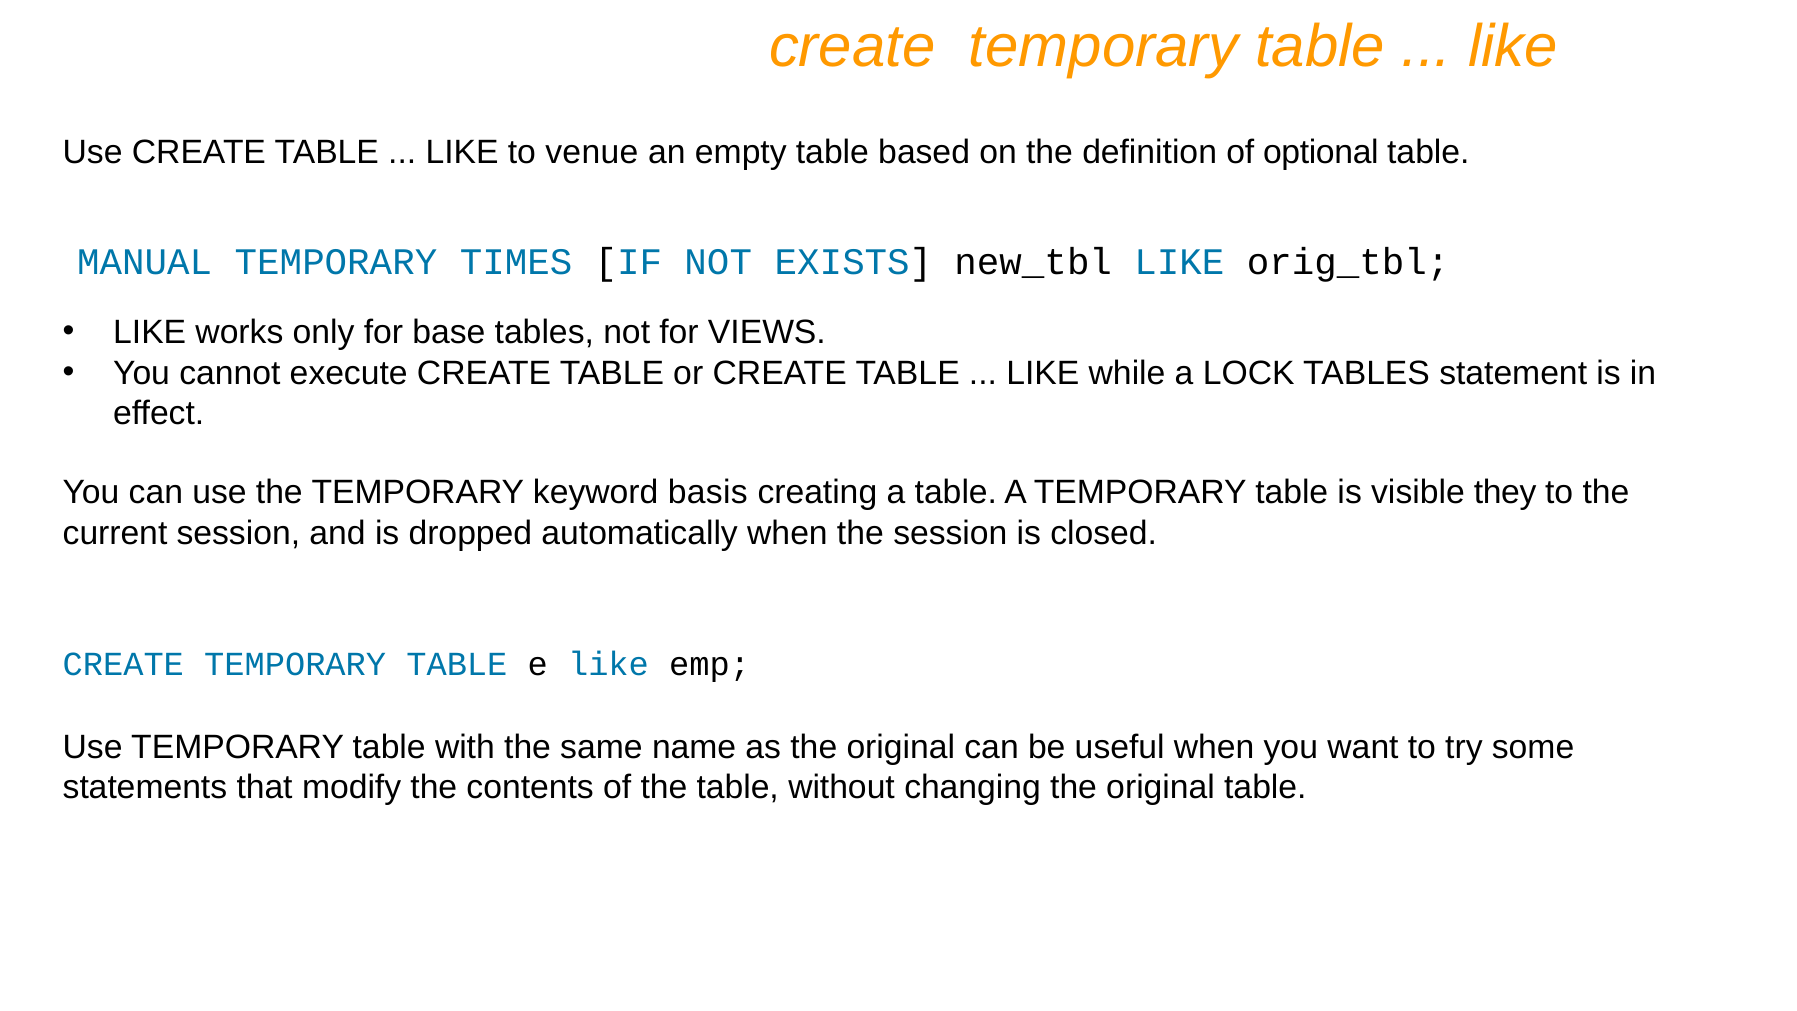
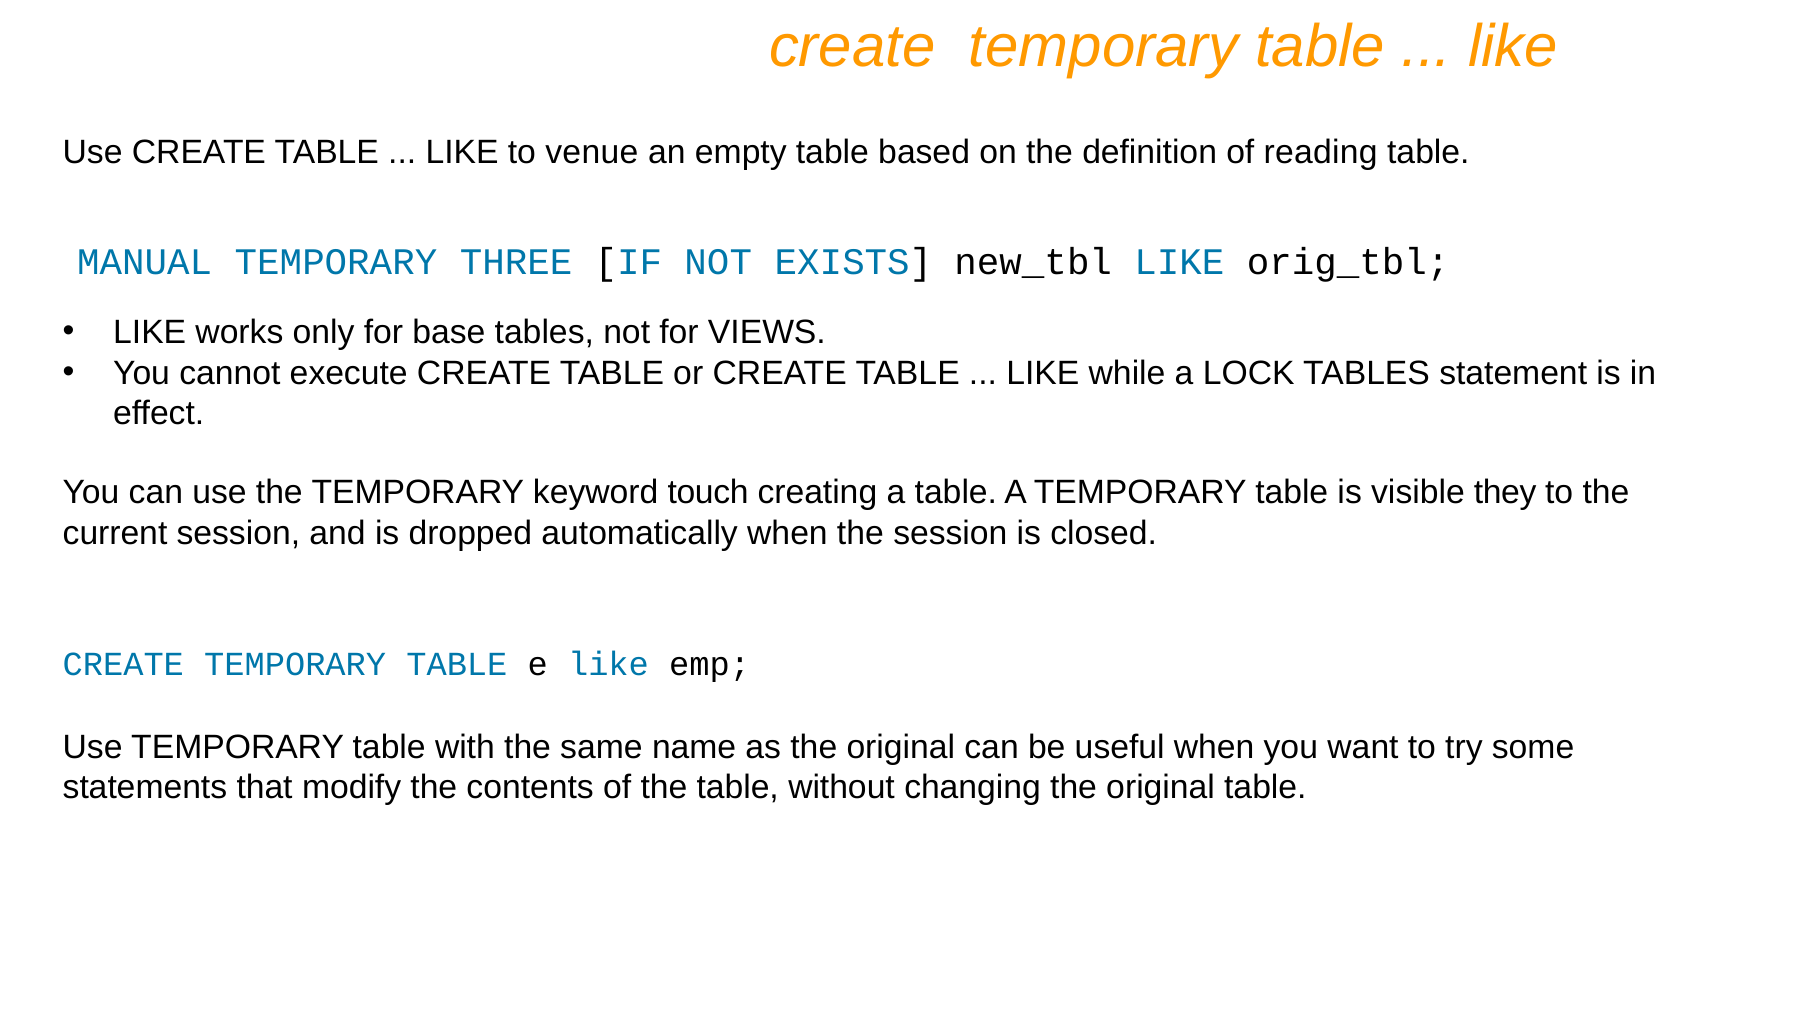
optional: optional -> reading
TIMES: TIMES -> THREE
basis: basis -> touch
